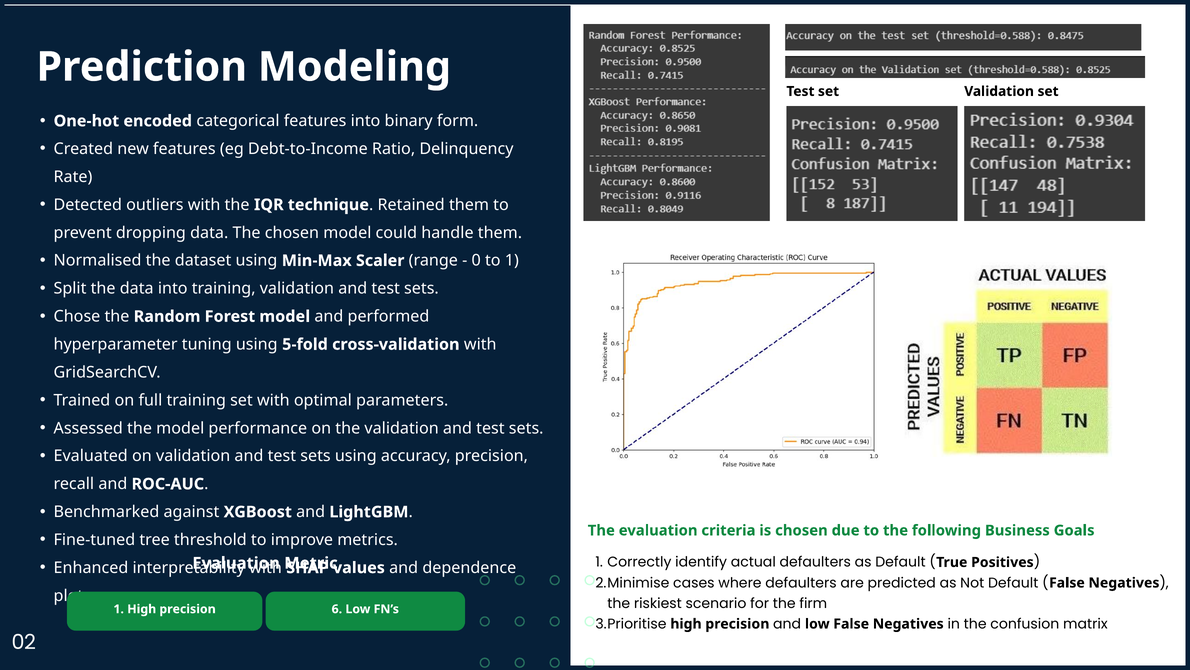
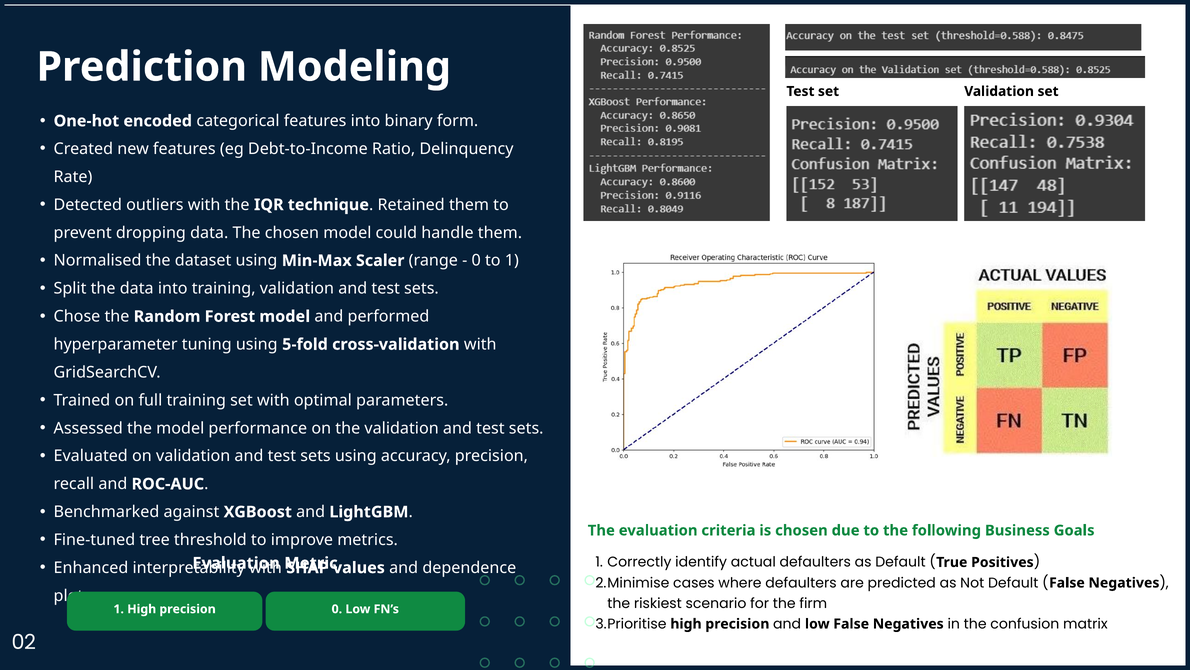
precision 6: 6 -> 0
